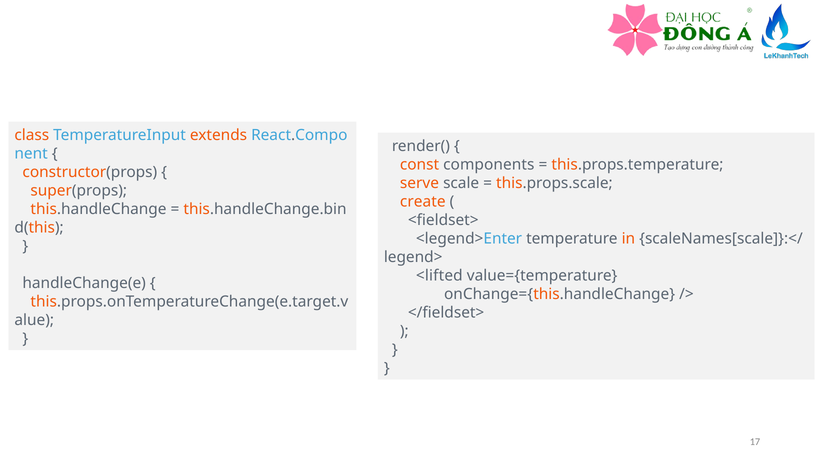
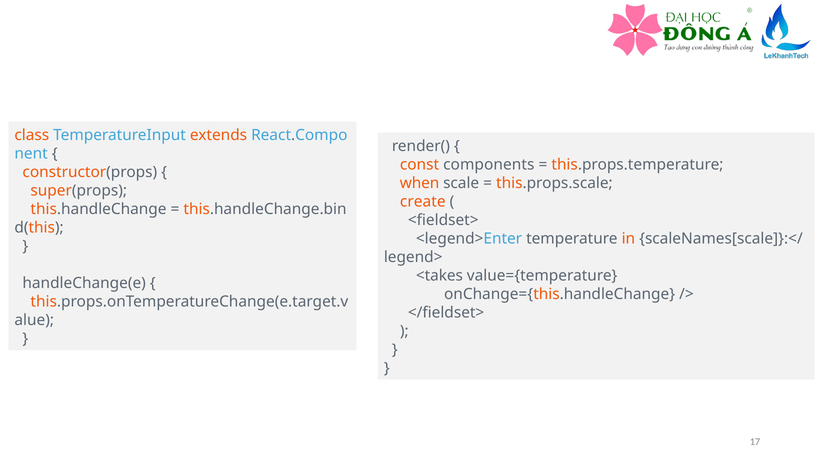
serve: serve -> when
<lifted: <lifted -> <takes
